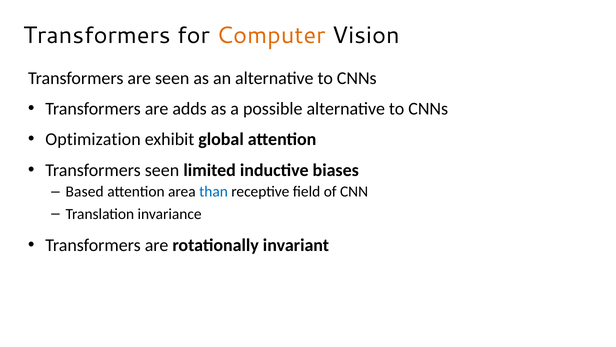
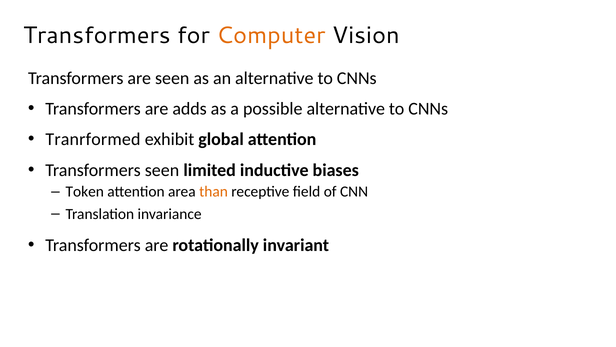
Optimization: Optimization -> Tranrformed
Based: Based -> Token
than colour: blue -> orange
